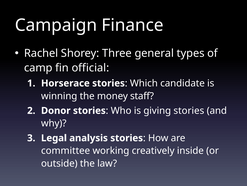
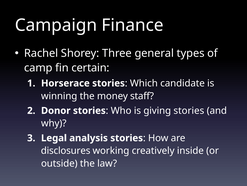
official: official -> certain
committee: committee -> disclosures
